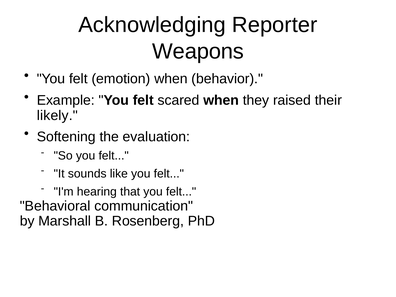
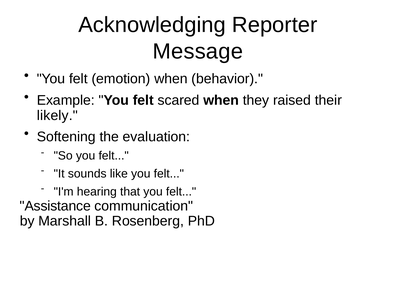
Weapons: Weapons -> Message
Behavioral: Behavioral -> Assistance
